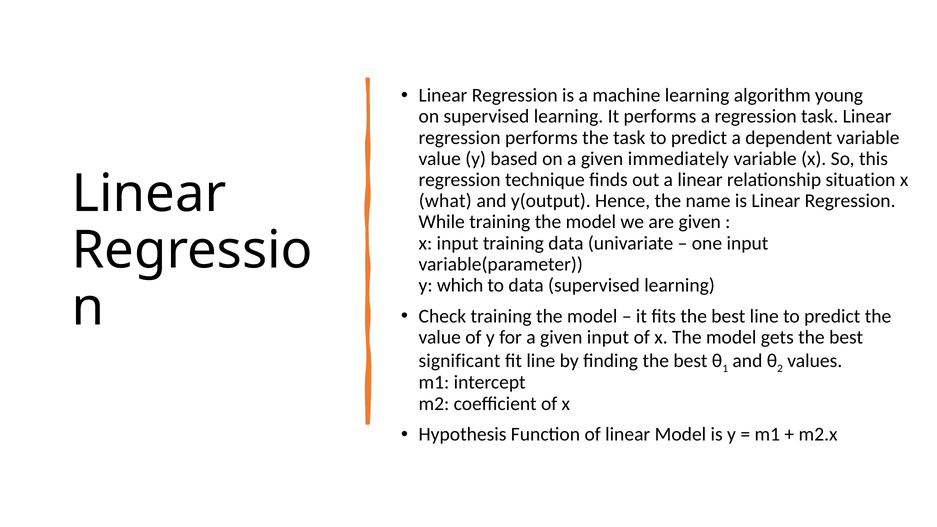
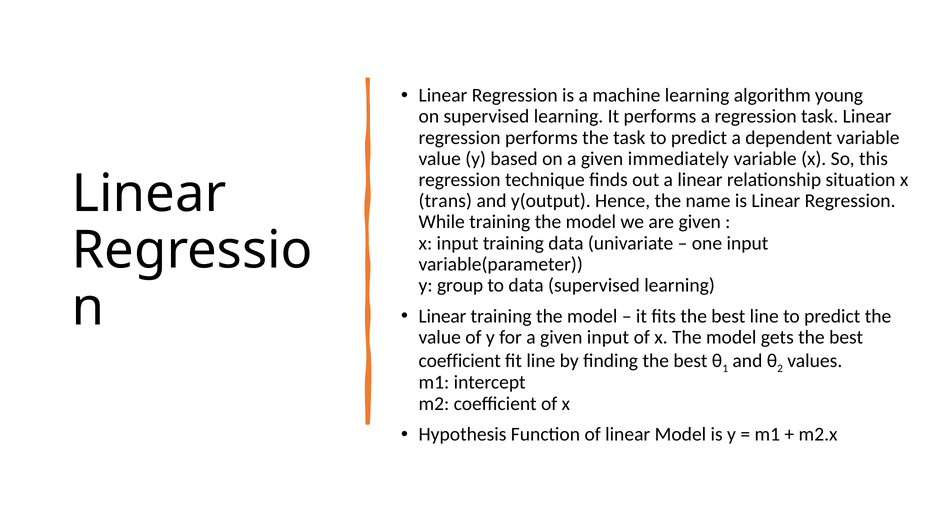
what: what -> trans
which: which -> group
Check at (442, 316): Check -> Linear
significant at (460, 361): significant -> coefficient
